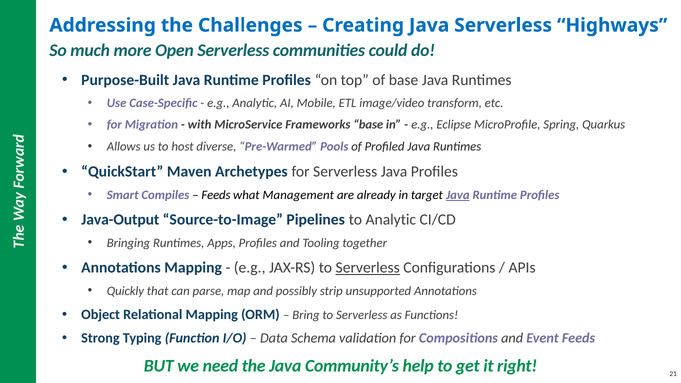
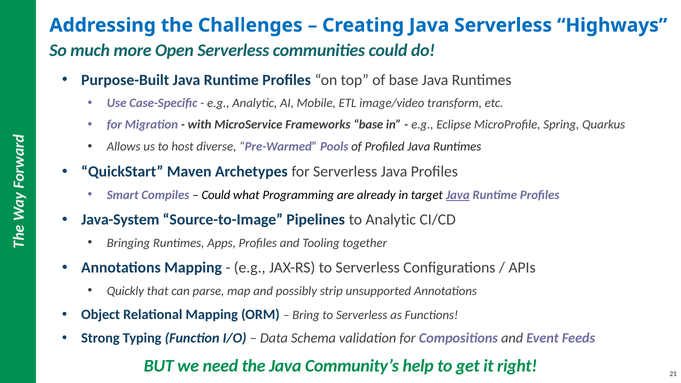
Feeds at (216, 195): Feeds -> Could
Management: Management -> Programming
Java-Output: Java-Output -> Java-System
Serverless at (368, 268) underline: present -> none
